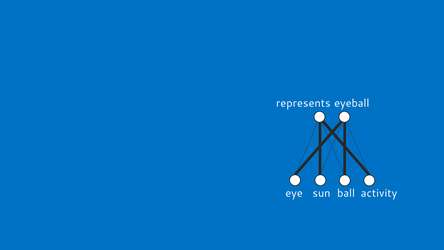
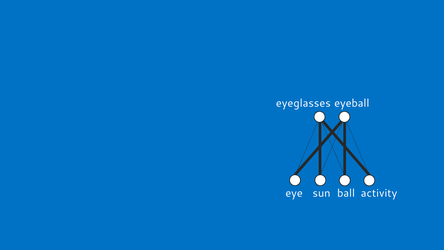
represents: represents -> eyeglasses
